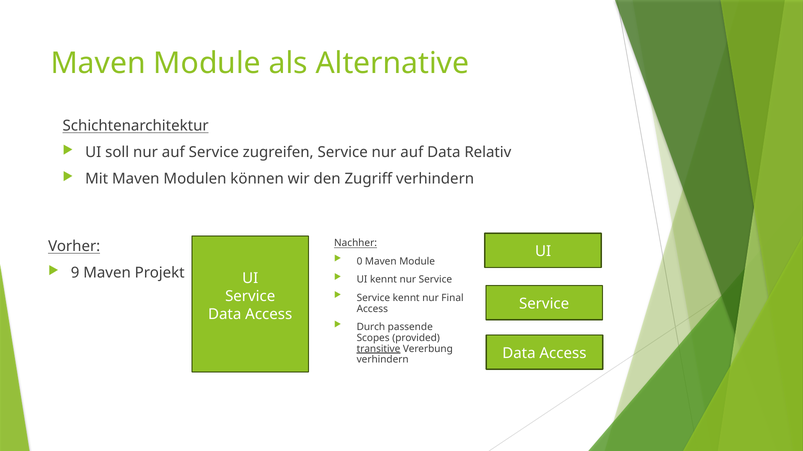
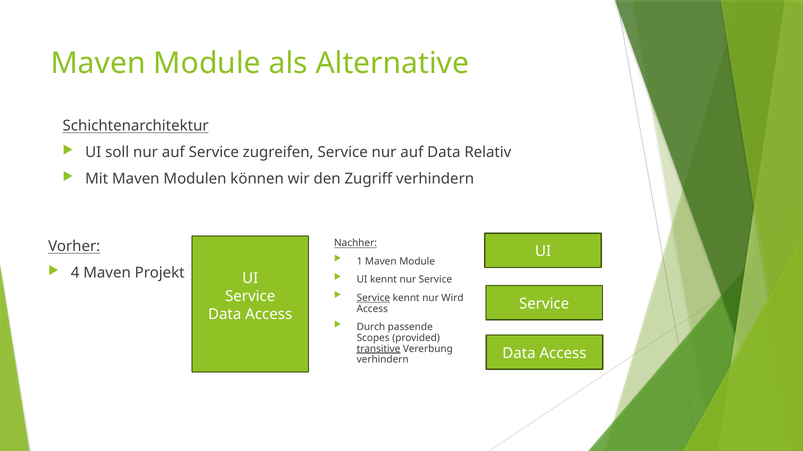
0: 0 -> 1
9: 9 -> 4
Service at (373, 298) underline: none -> present
Final: Final -> Wird
